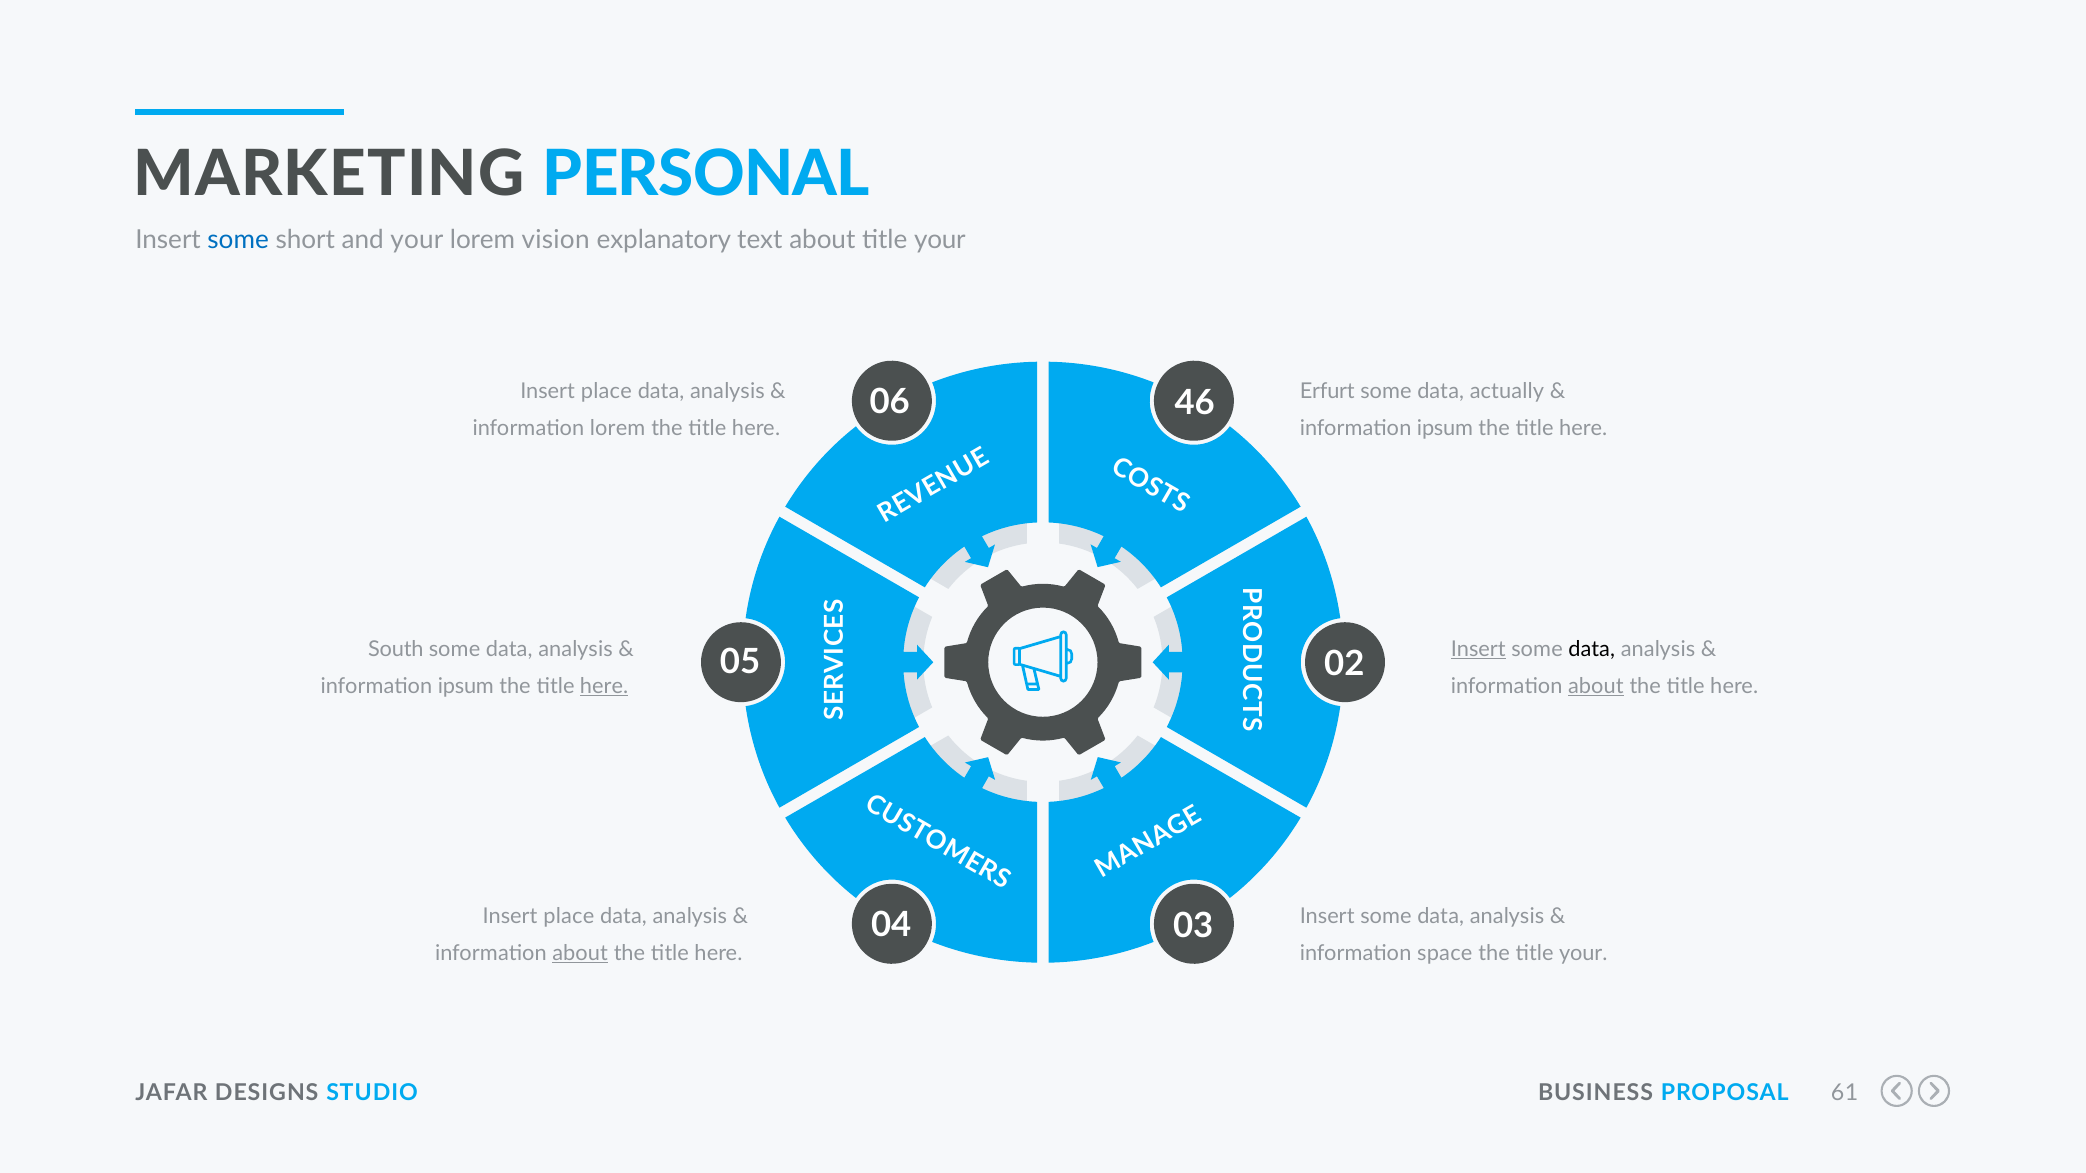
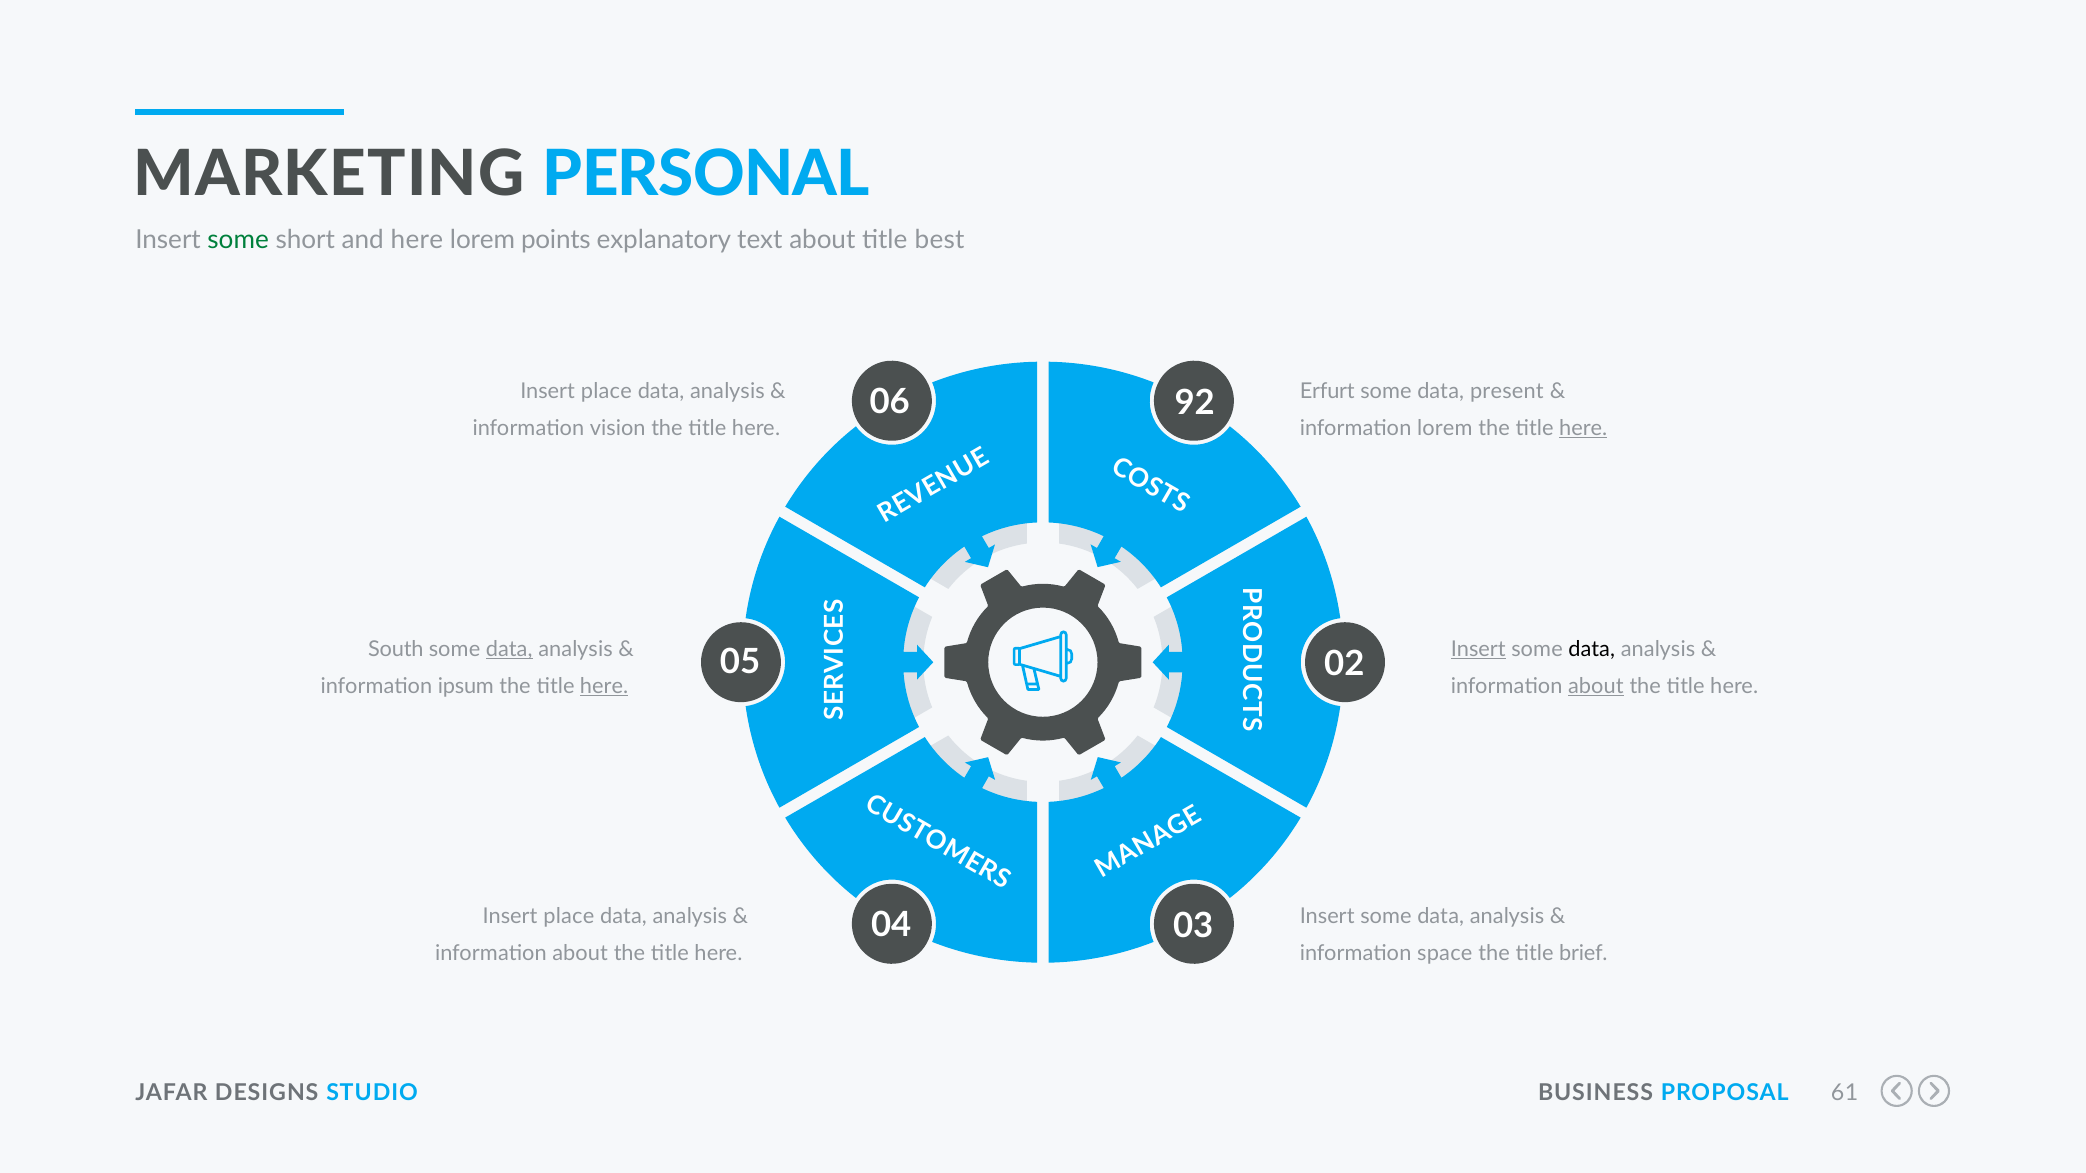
some at (238, 240) colour: blue -> green
and your: your -> here
vision: vision -> points
about title your: your -> best
actually: actually -> present
46: 46 -> 92
information lorem: lorem -> vision
ipsum at (1445, 428): ipsum -> lorem
here at (1583, 428) underline: none -> present
data at (509, 650) underline: none -> present
about at (580, 953) underline: present -> none
the title your: your -> brief
